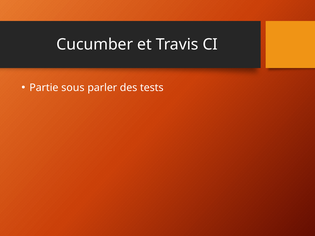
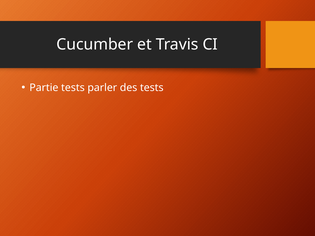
Partie sous: sous -> tests
